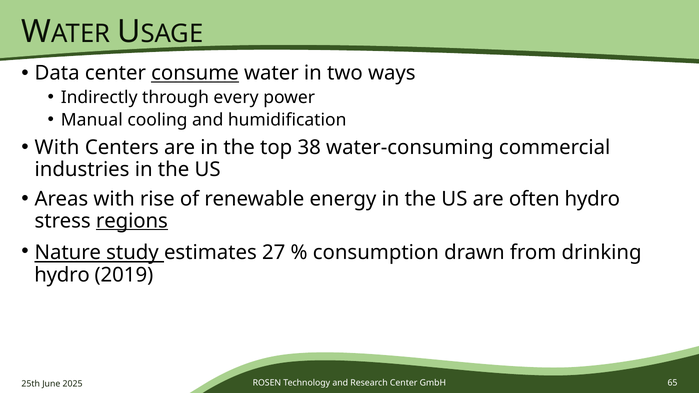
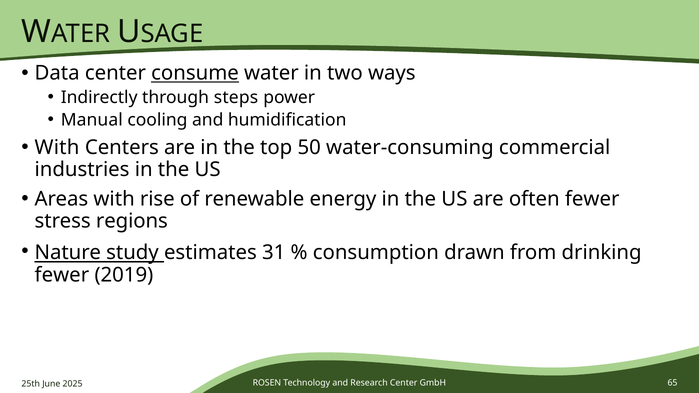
every: every -> steps
38: 38 -> 50
often hydro: hydro -> fewer
regions underline: present -> none
27: 27 -> 31
hydro at (62, 275): hydro -> fewer
